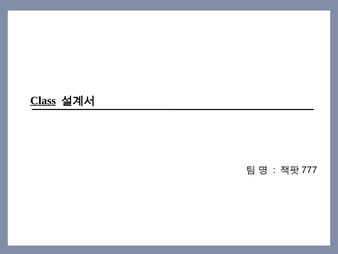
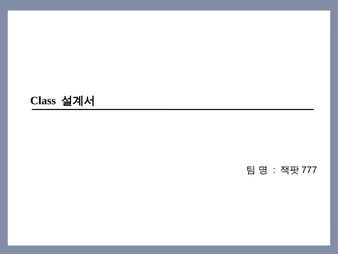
Class underline: present -> none
